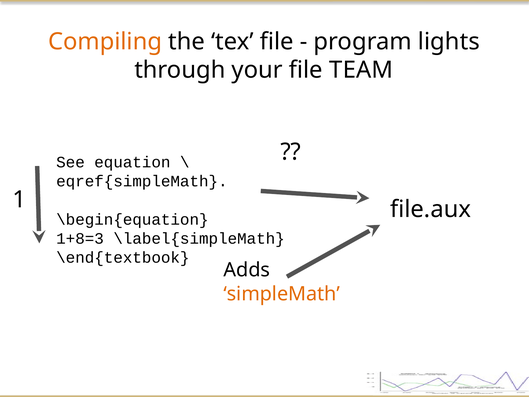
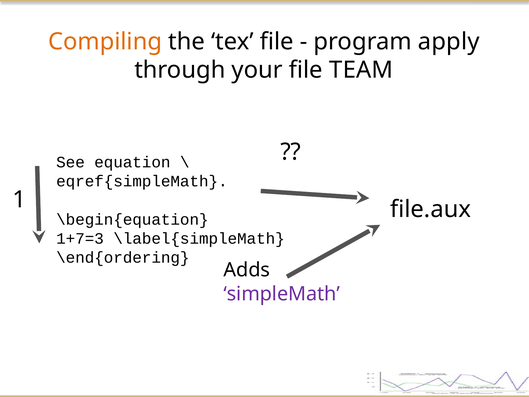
lights: lights -> apply
1+8=3: 1+8=3 -> 1+7=3
\end{textbook: \end{textbook -> \end{ordering
simpleMath colour: orange -> purple
